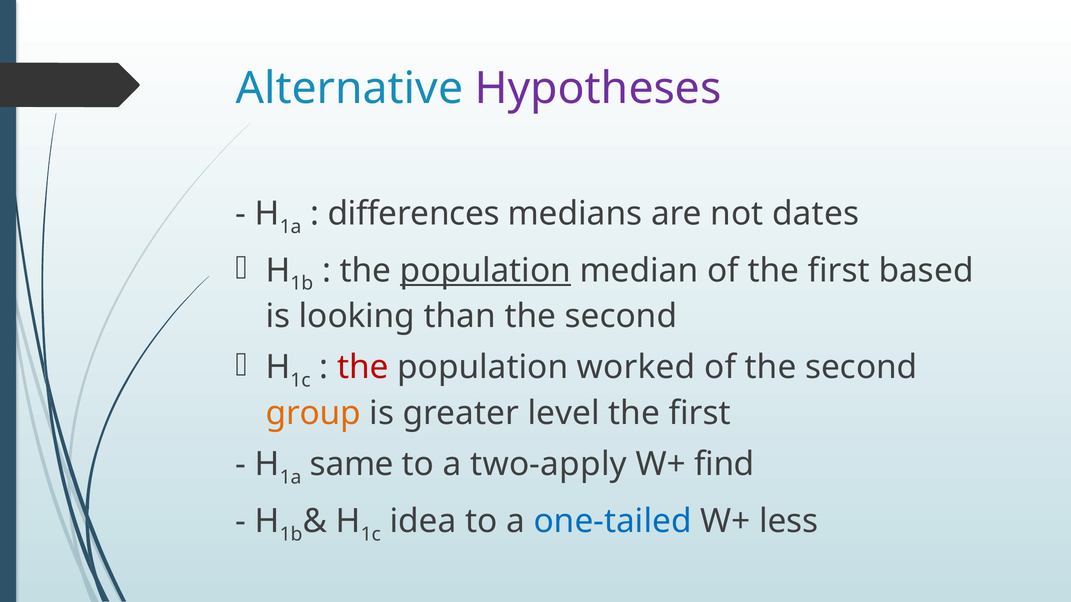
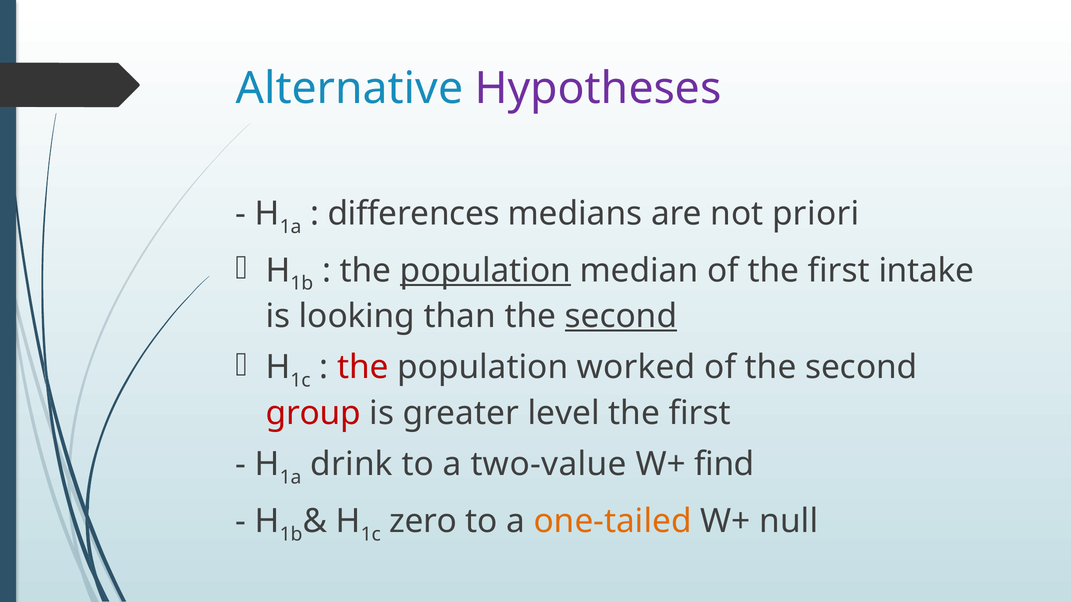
dates: dates -> priori
based: based -> intake
second at (621, 316) underline: none -> present
group colour: orange -> red
same: same -> drink
two-apply: two-apply -> two-value
idea: idea -> zero
one-tailed colour: blue -> orange
less: less -> null
